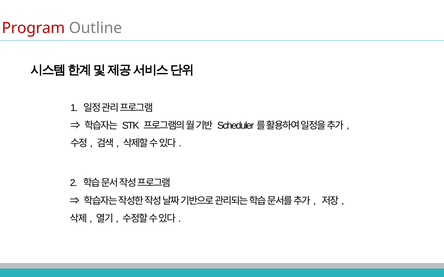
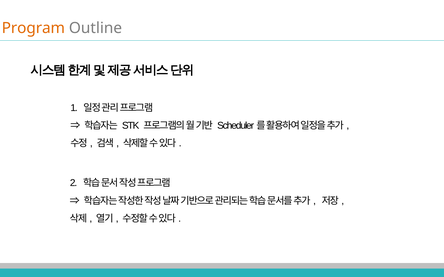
Program colour: red -> orange
